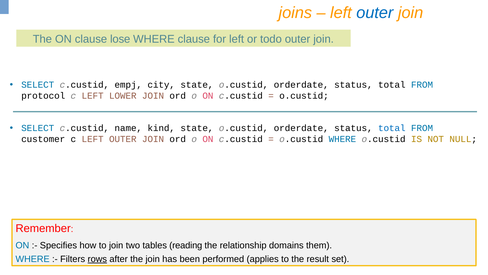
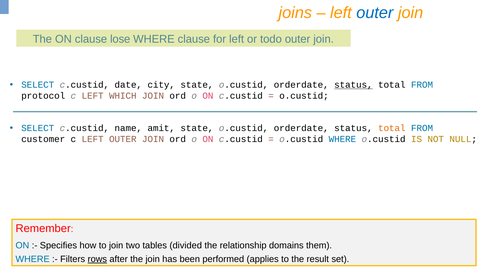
empj: empj -> date
status at (353, 85) underline: none -> present
LOWER: LOWER -> WHICH
kind: kind -> amit
total at (392, 128) colour: blue -> orange
reading: reading -> divided
